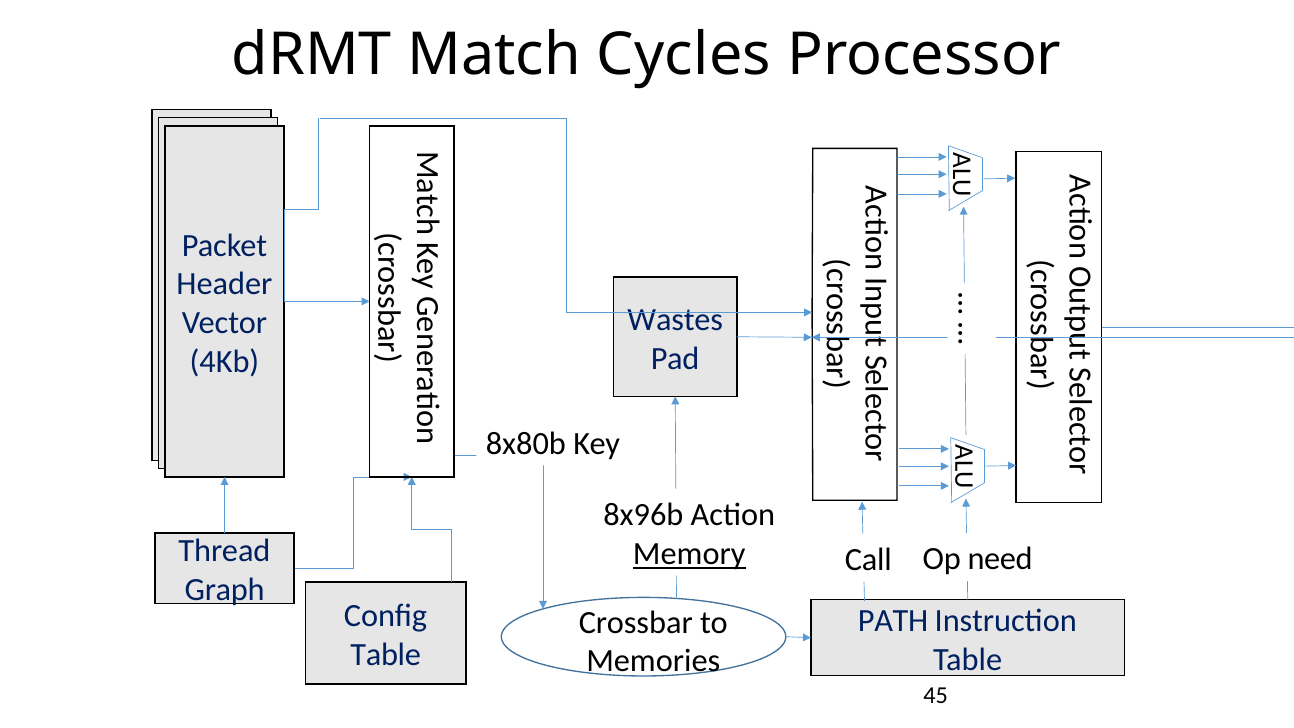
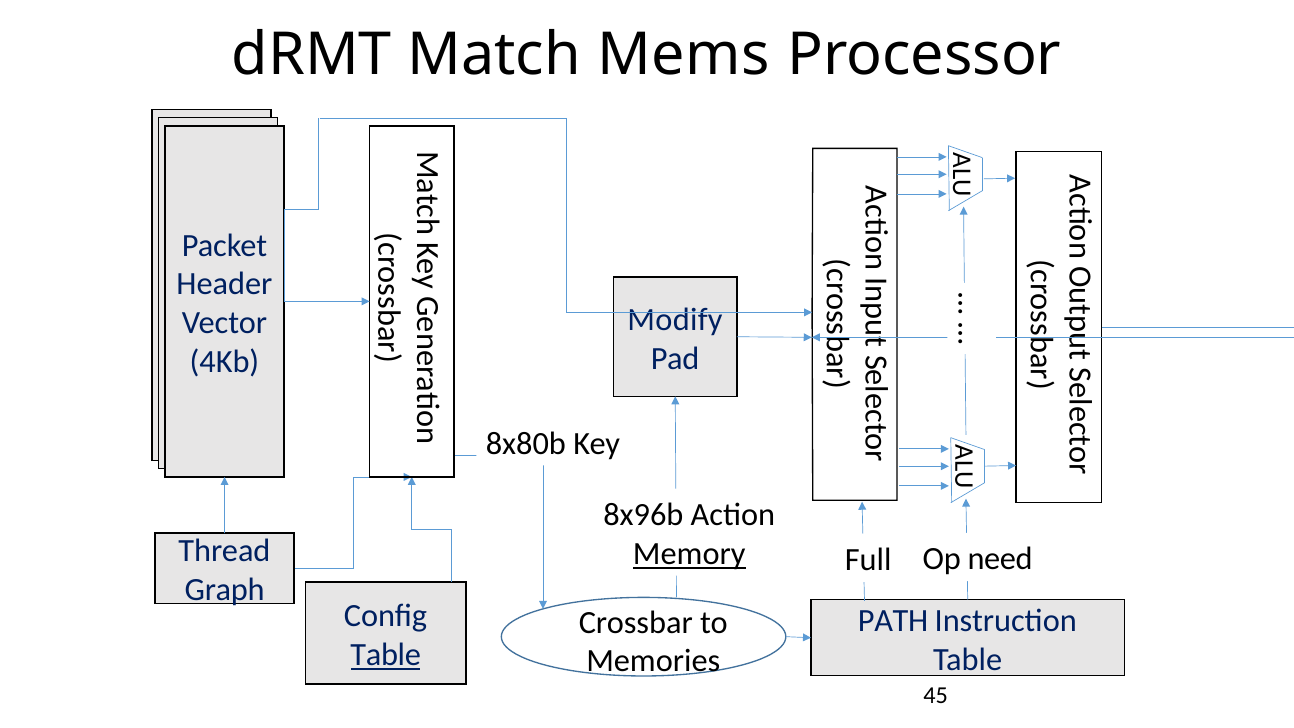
Cycles: Cycles -> Mems
Wastes: Wastes -> Modify
Call: Call -> Full
Table at (386, 655) underline: none -> present
